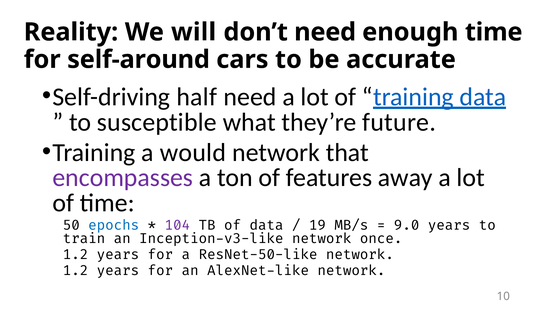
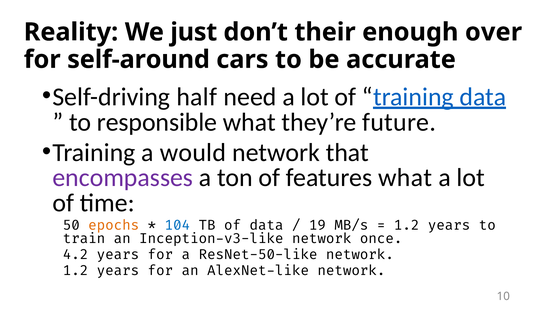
will: will -> just
don’t need: need -> their
enough time: time -> over
susceptible: susceptible -> responsible
features away: away -> what
epochs colour: blue -> orange
104 colour: purple -> blue
9.0 at (407, 225): 9.0 -> 1.2
1.2 at (76, 254): 1.2 -> 4.2
